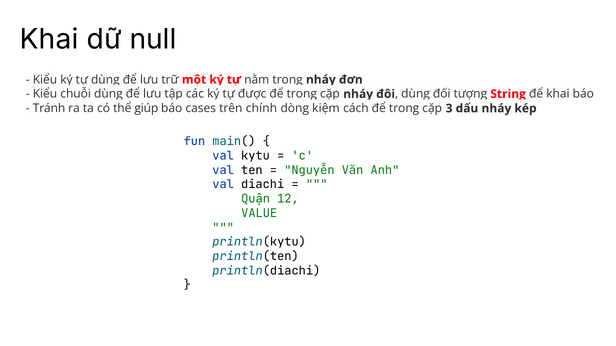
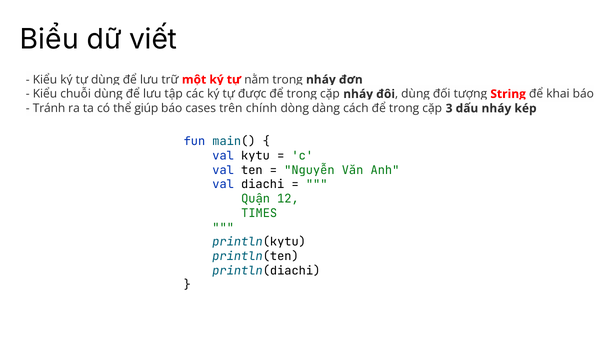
Khai at (49, 40): Khai -> Biểu
null: null -> viết
kiệm: kiệm -> dàng
VALUE: VALUE -> TIMES
